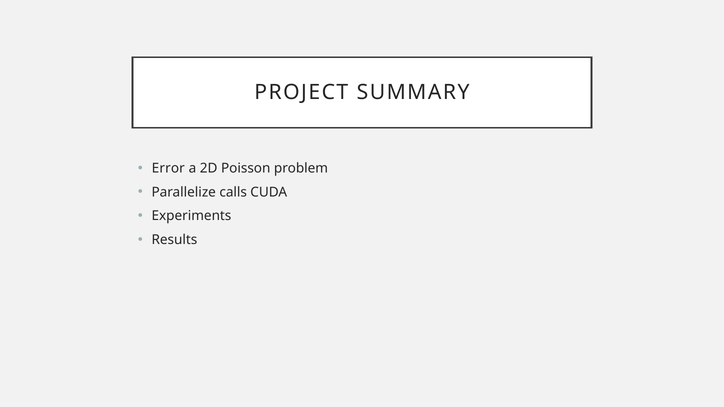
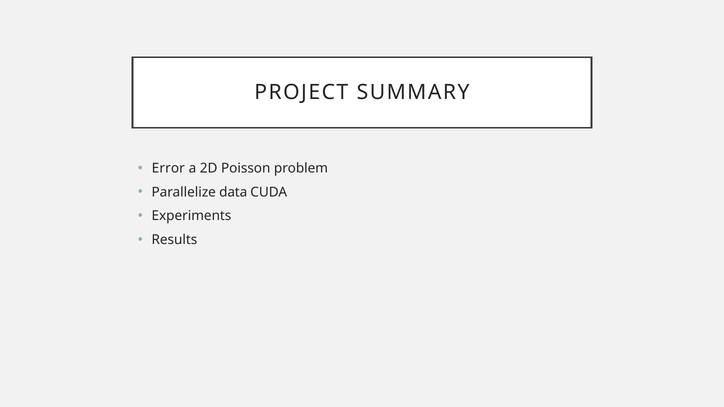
calls: calls -> data
